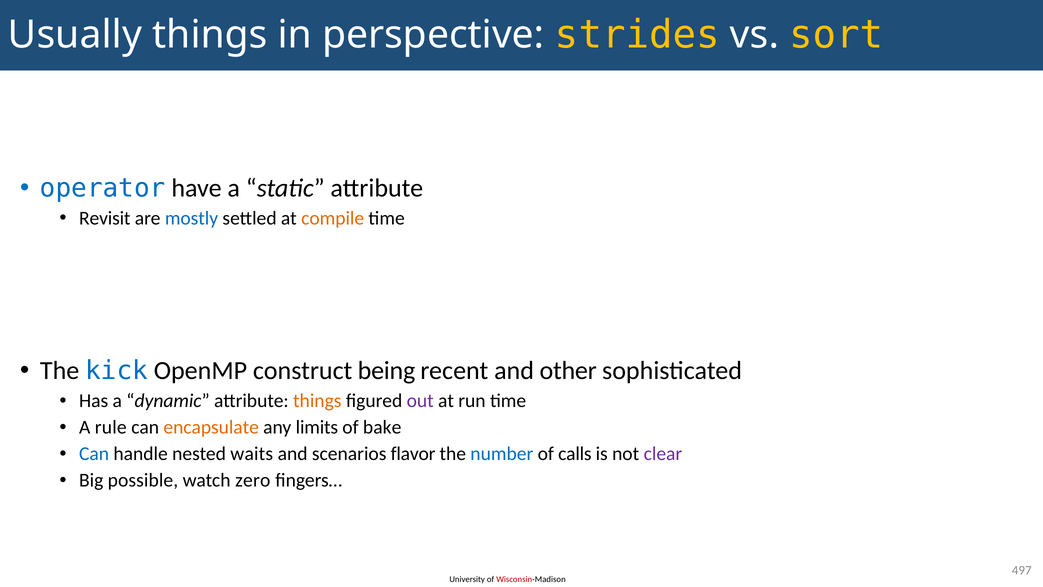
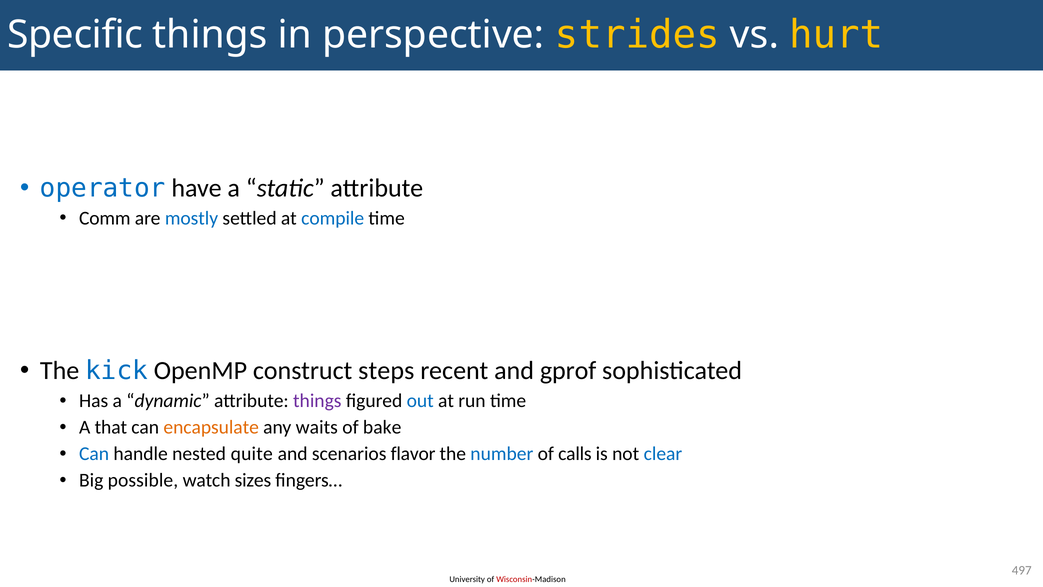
Usually: Usually -> Specific
sort: sort -> hurt
Revisit: Revisit -> Comm
compile colour: orange -> blue
being: being -> steps
other: other -> gprof
things at (317, 401) colour: orange -> purple
out colour: purple -> blue
rule: rule -> that
limits: limits -> waits
waits: waits -> quite
clear colour: purple -> blue
zero: zero -> sizes
